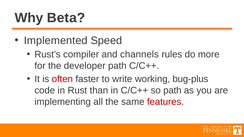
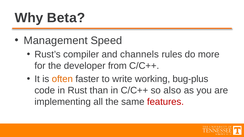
Implemented: Implemented -> Management
developer path: path -> from
often colour: red -> orange
so path: path -> also
